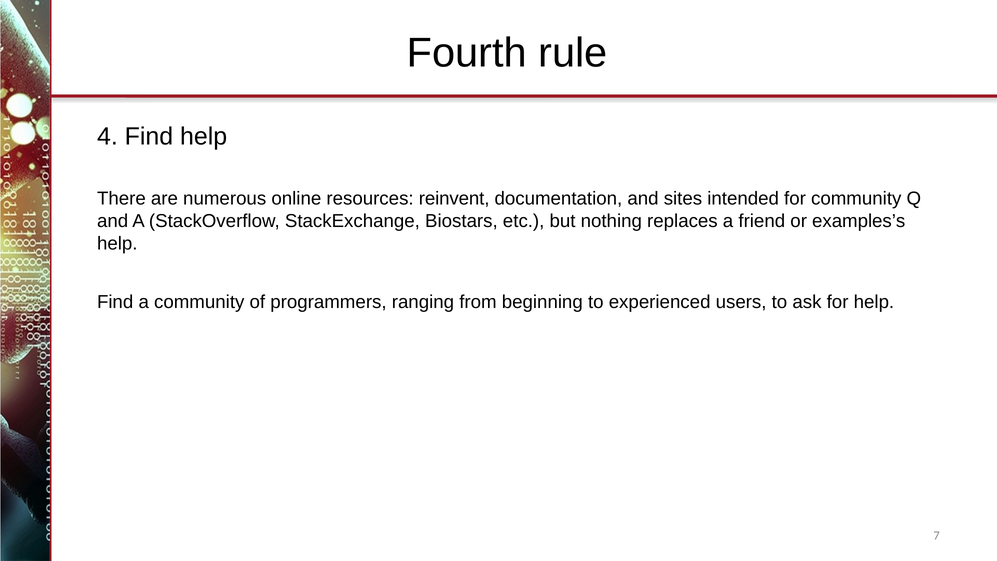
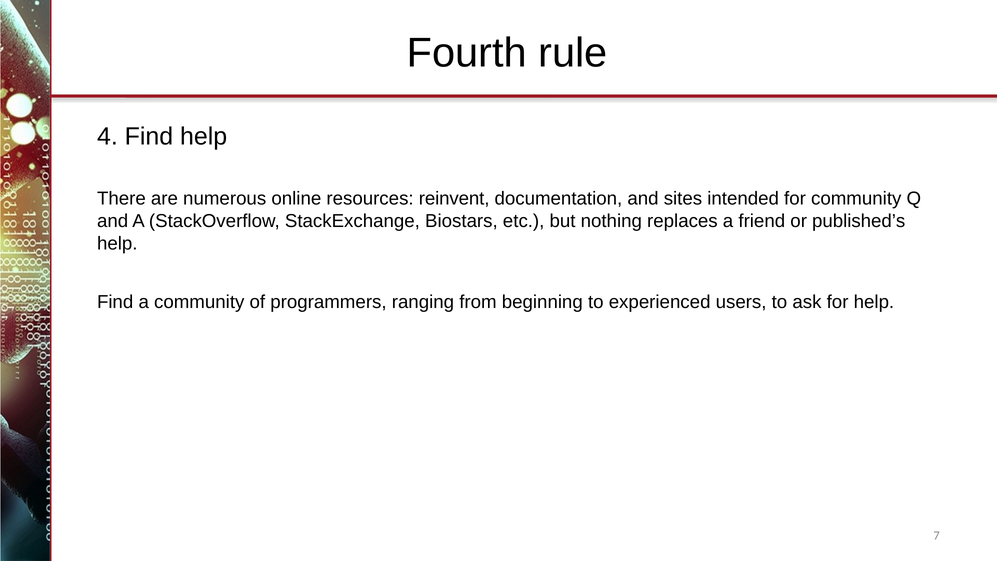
examples’s: examples’s -> published’s
